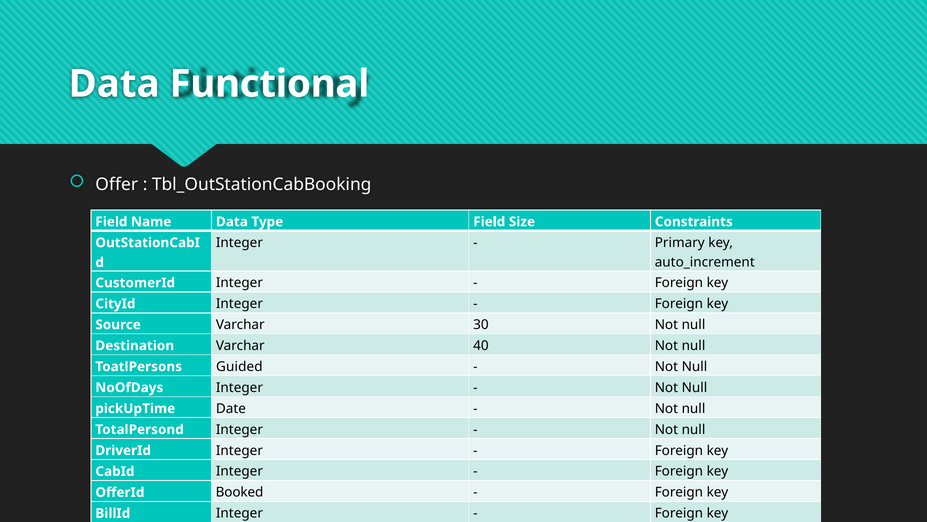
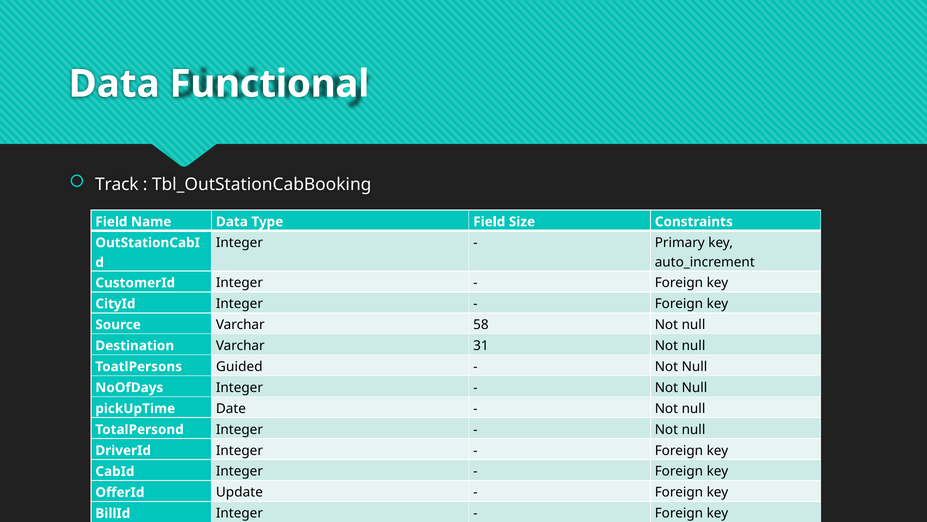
Offer: Offer -> Track
30: 30 -> 58
40: 40 -> 31
Booked: Booked -> Update
